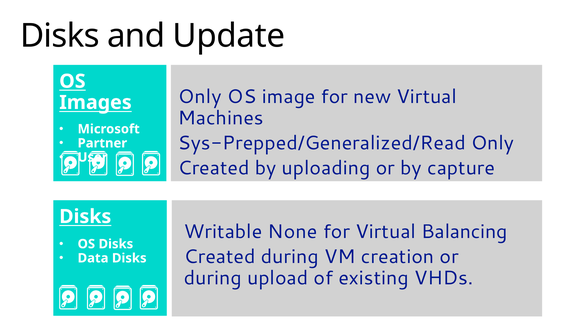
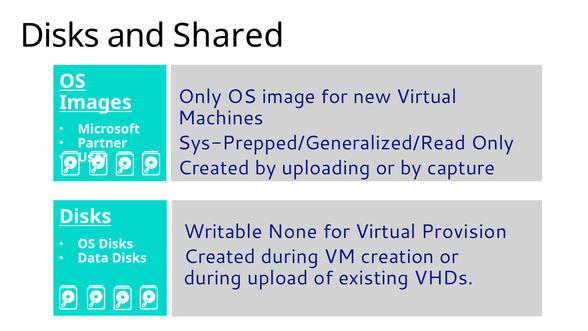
Update: Update -> Shared
Balancing: Balancing -> Provision
